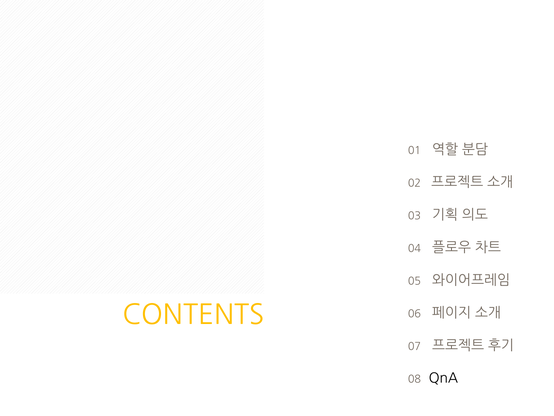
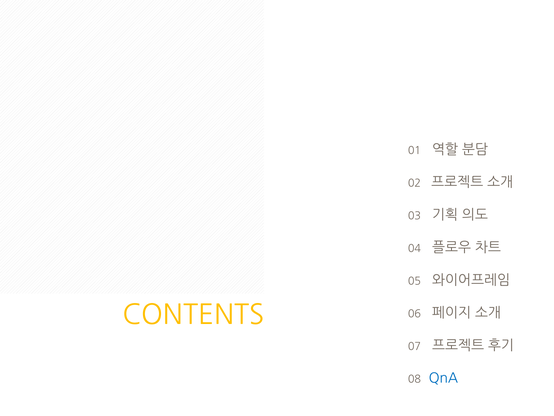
QnA colour: black -> blue
